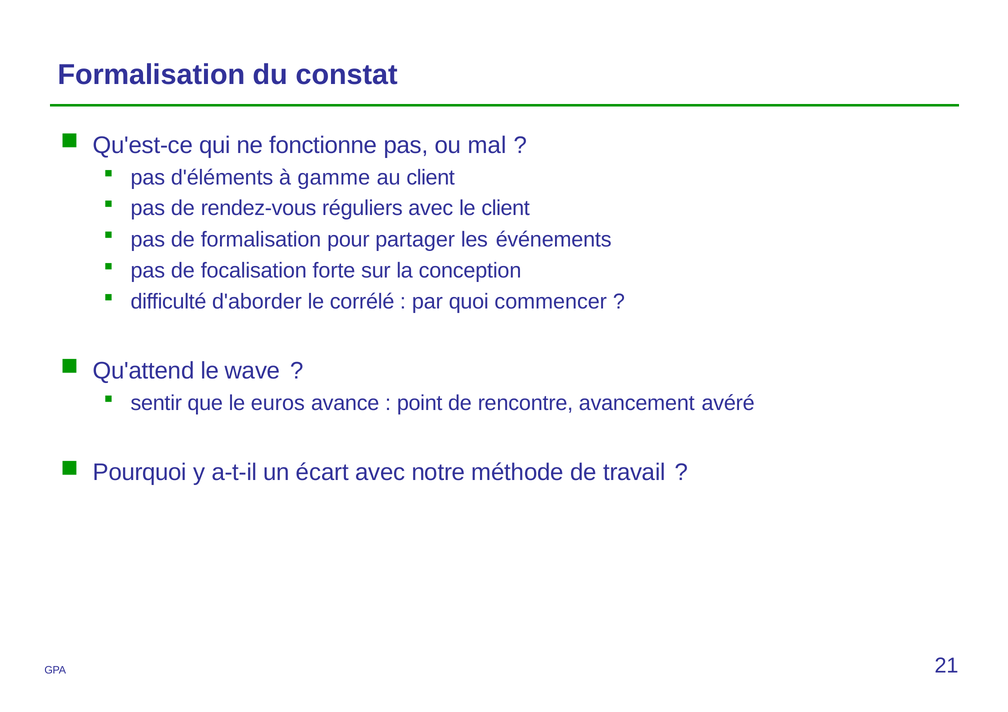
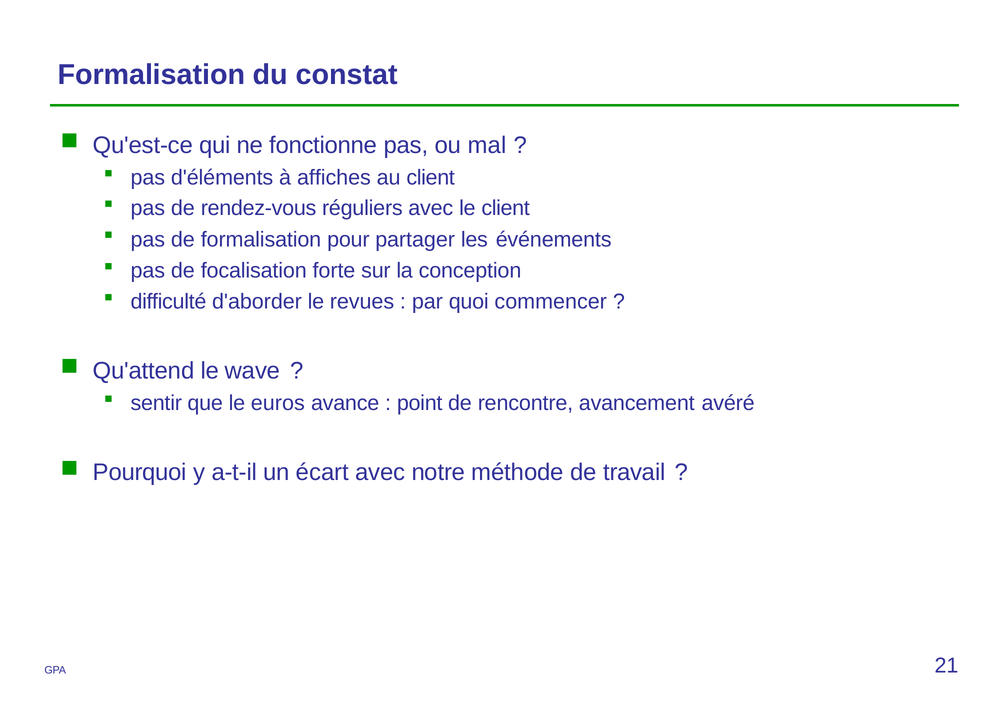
gamme: gamme -> affiches
corrélé: corrélé -> revues
